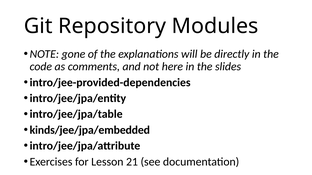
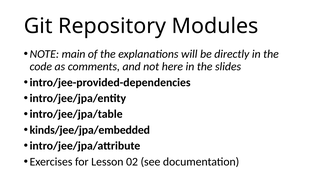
gone: gone -> main
21: 21 -> 02
